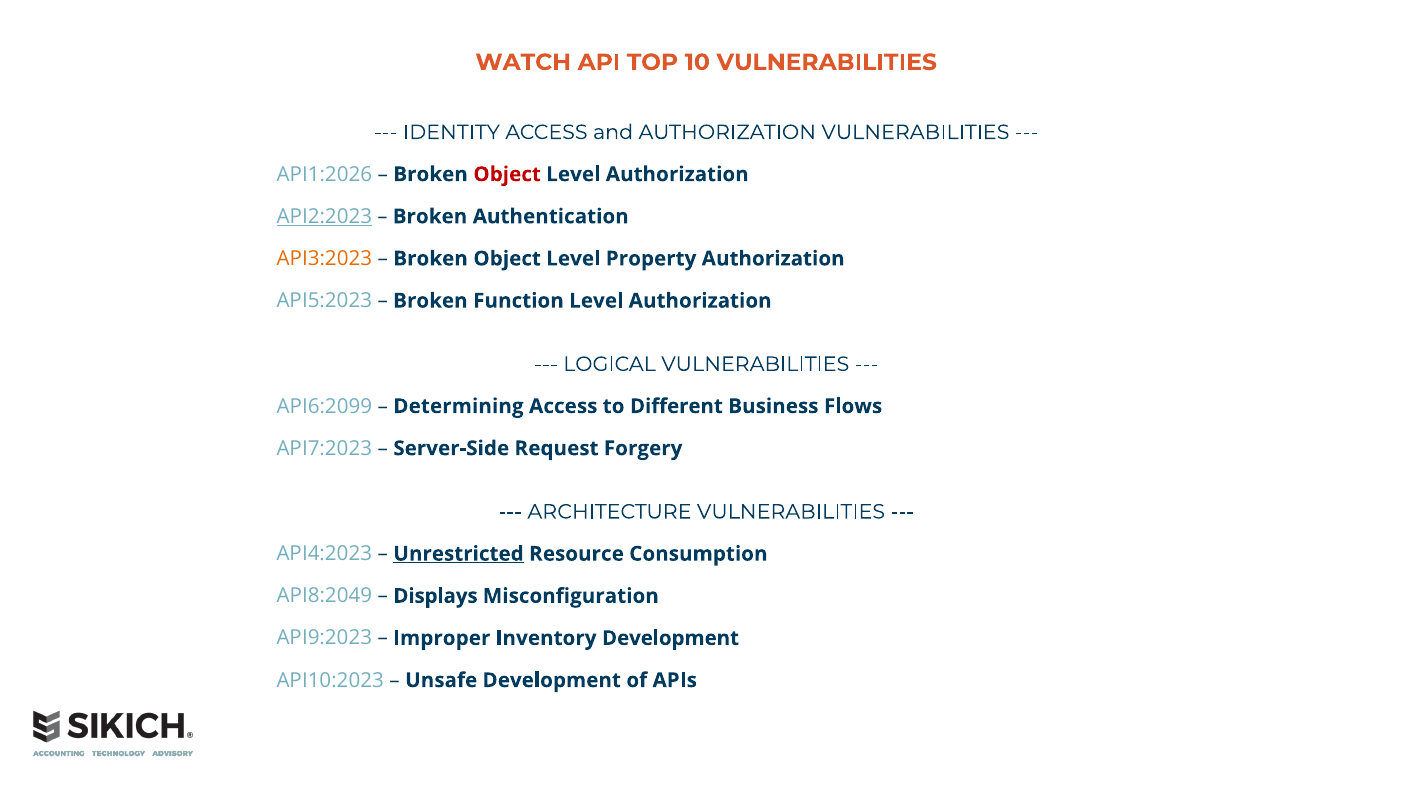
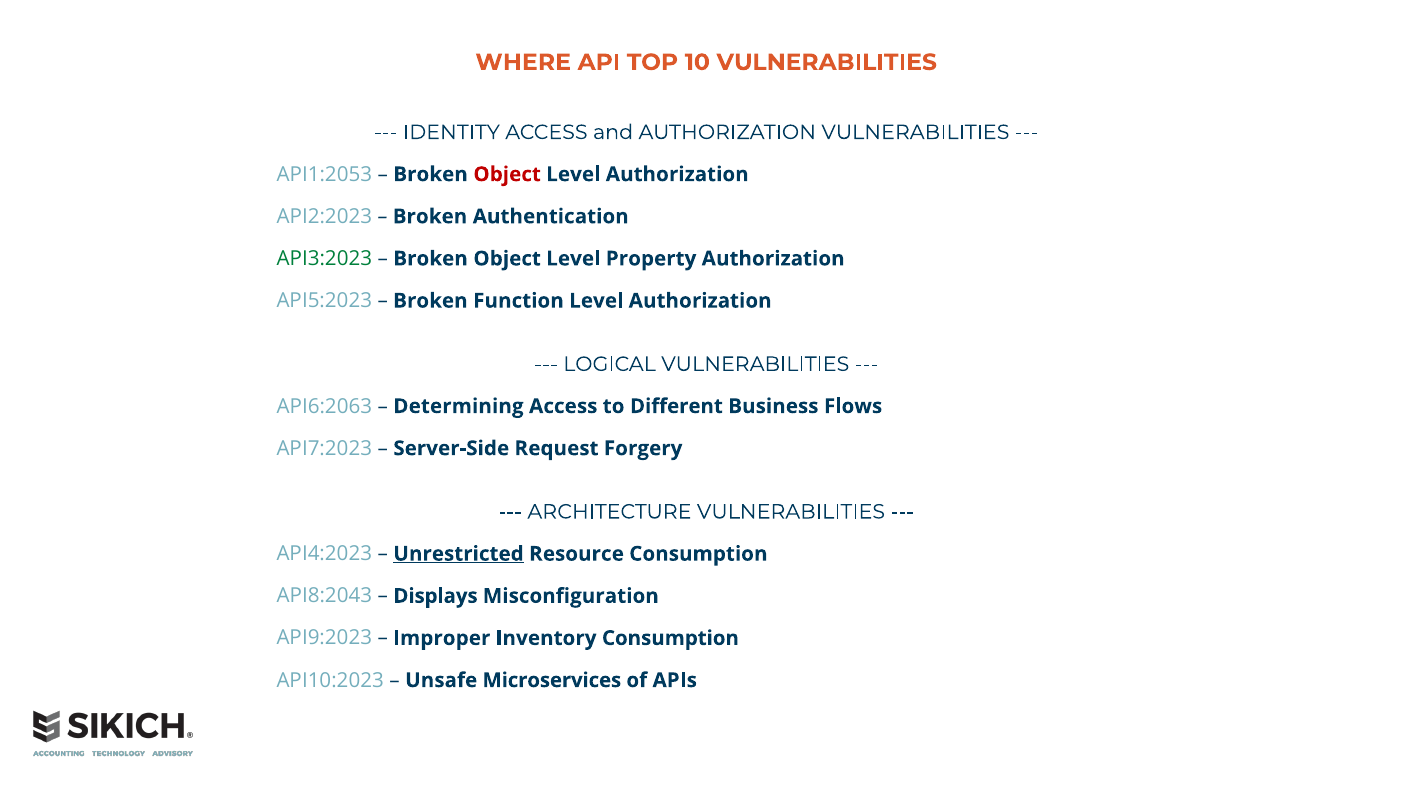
WATCH: WATCH -> WHERE
API1:2026: API1:2026 -> API1:2053
API2:2023 underline: present -> none
API3:2023 colour: orange -> green
API6:2099: API6:2099 -> API6:2063
API8:2049: API8:2049 -> API8:2043
Inventory Development: Development -> Consumption
Unsafe Development: Development -> Microservices
